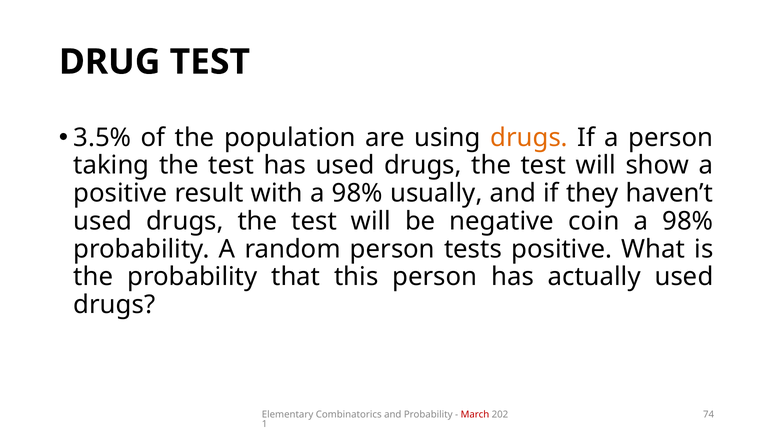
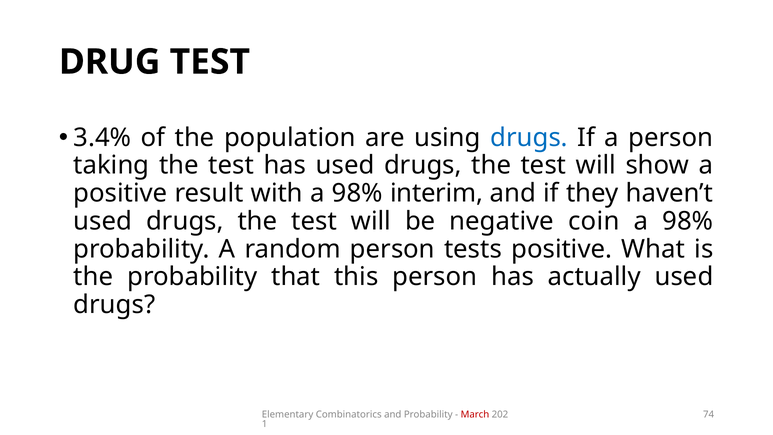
3.5%: 3.5% -> 3.4%
drugs at (529, 138) colour: orange -> blue
usually: usually -> interim
